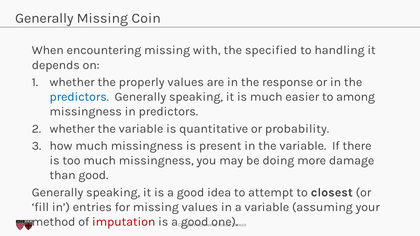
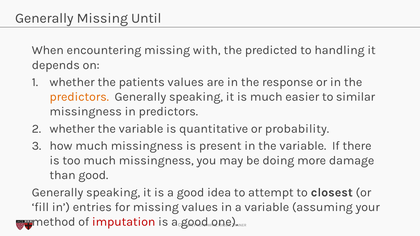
Coin: Coin -> Until
specified: specified -> predicted
properly: properly -> patients
predictors at (79, 97) colour: blue -> orange
among: among -> similar
